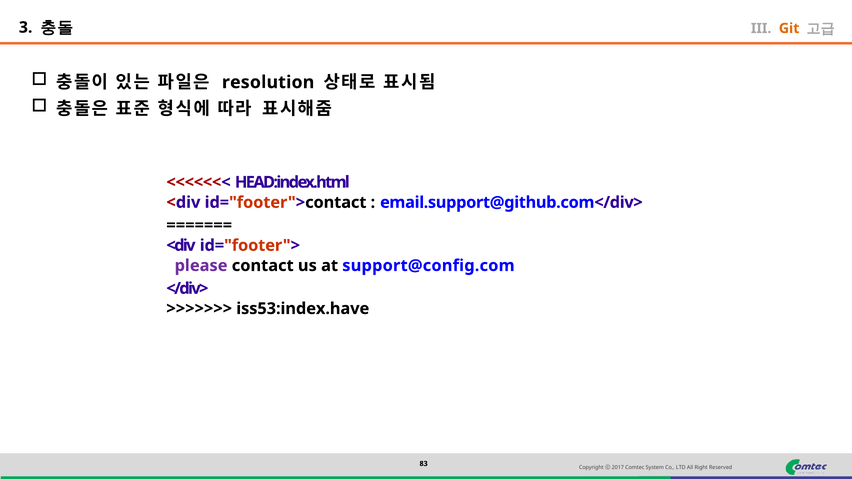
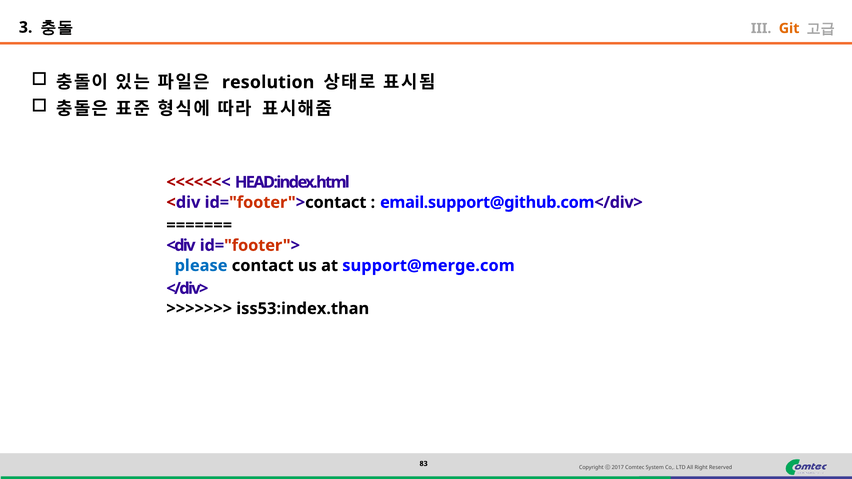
please colour: purple -> blue
support@config.com: support@config.com -> support@merge.com
iss53:index.have: iss53:index.have -> iss53:index.than
